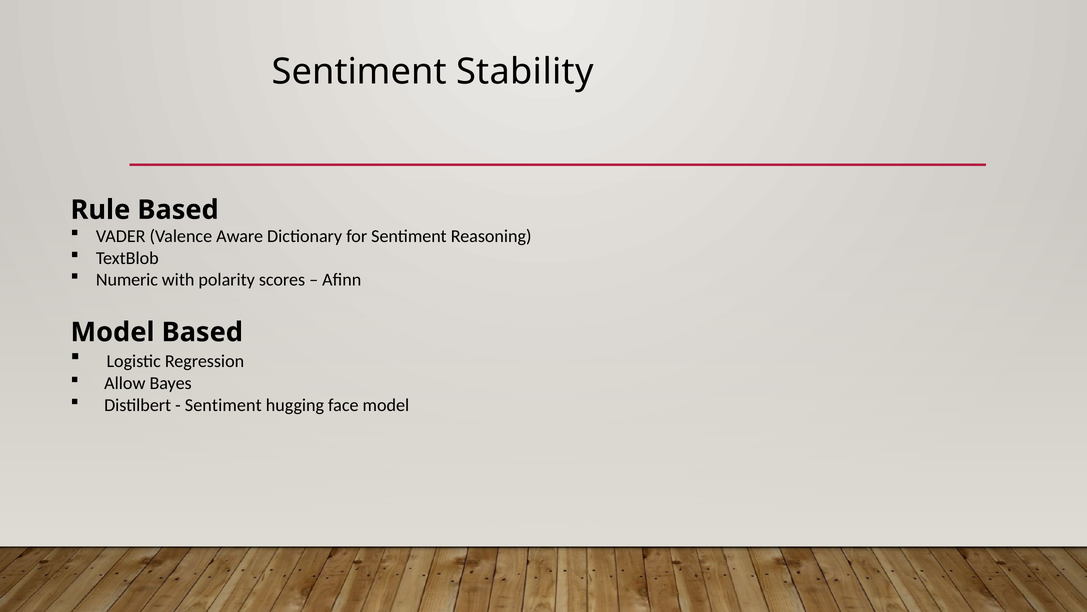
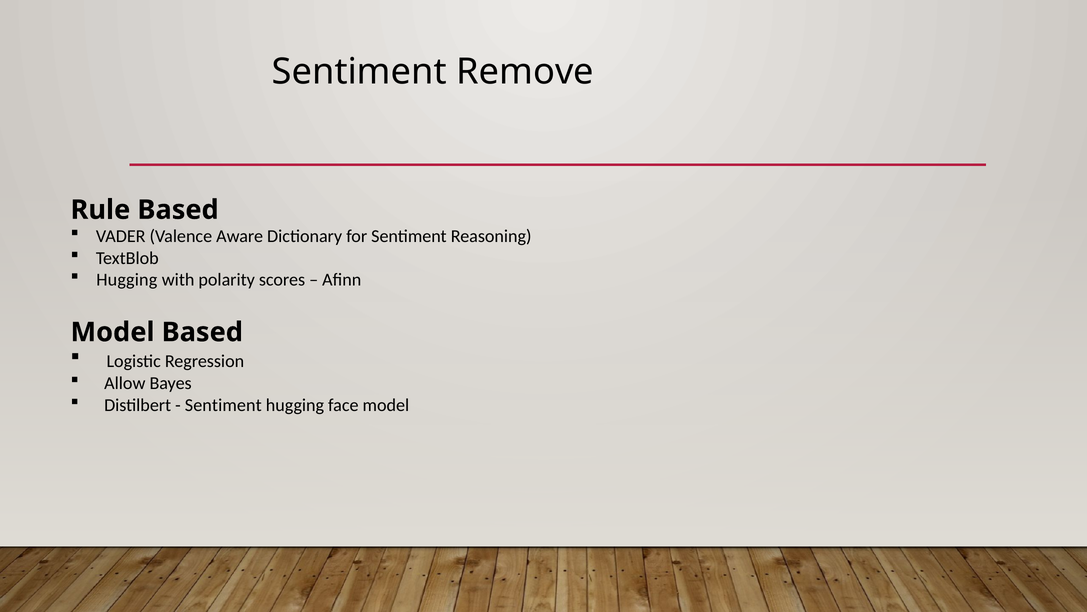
Stability: Stability -> Remove
Numeric at (127, 280): Numeric -> Hugging
